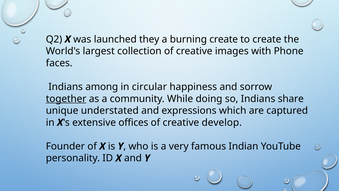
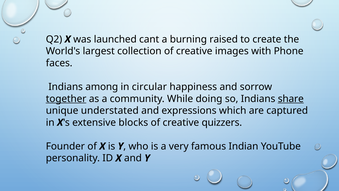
they: they -> cant
burning create: create -> raised
share underline: none -> present
offices: offices -> blocks
develop: develop -> quizzers
